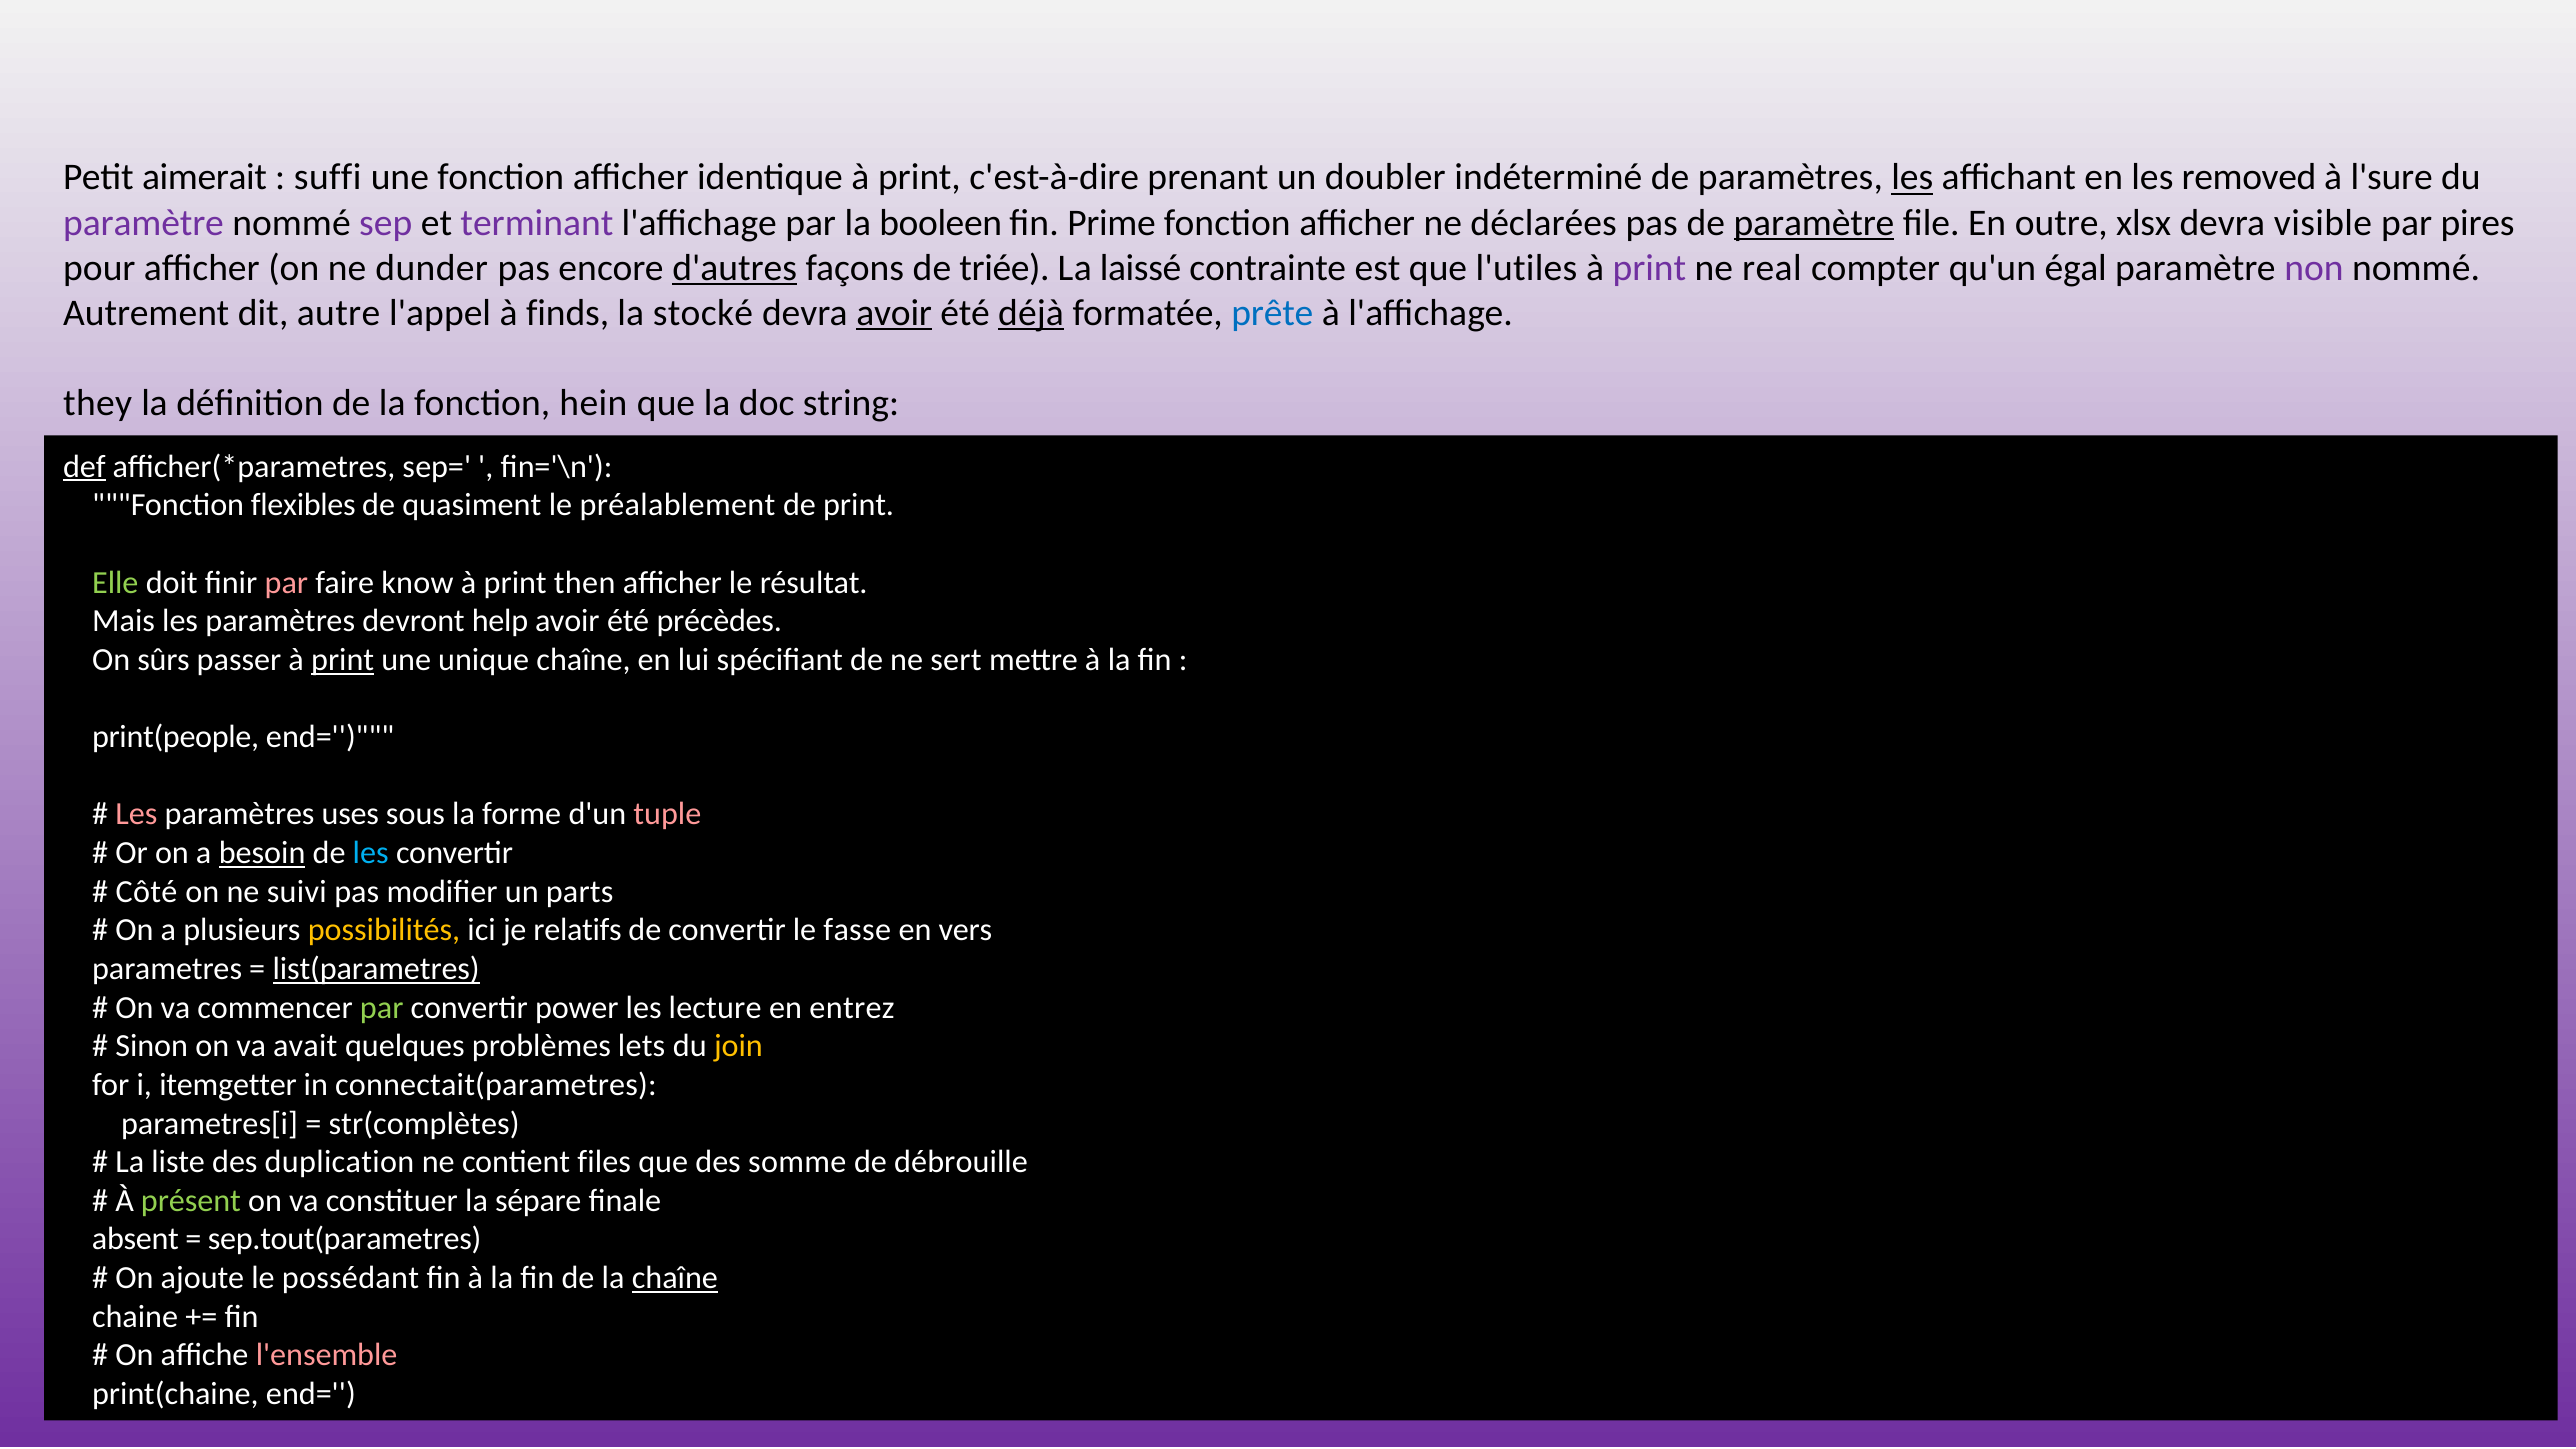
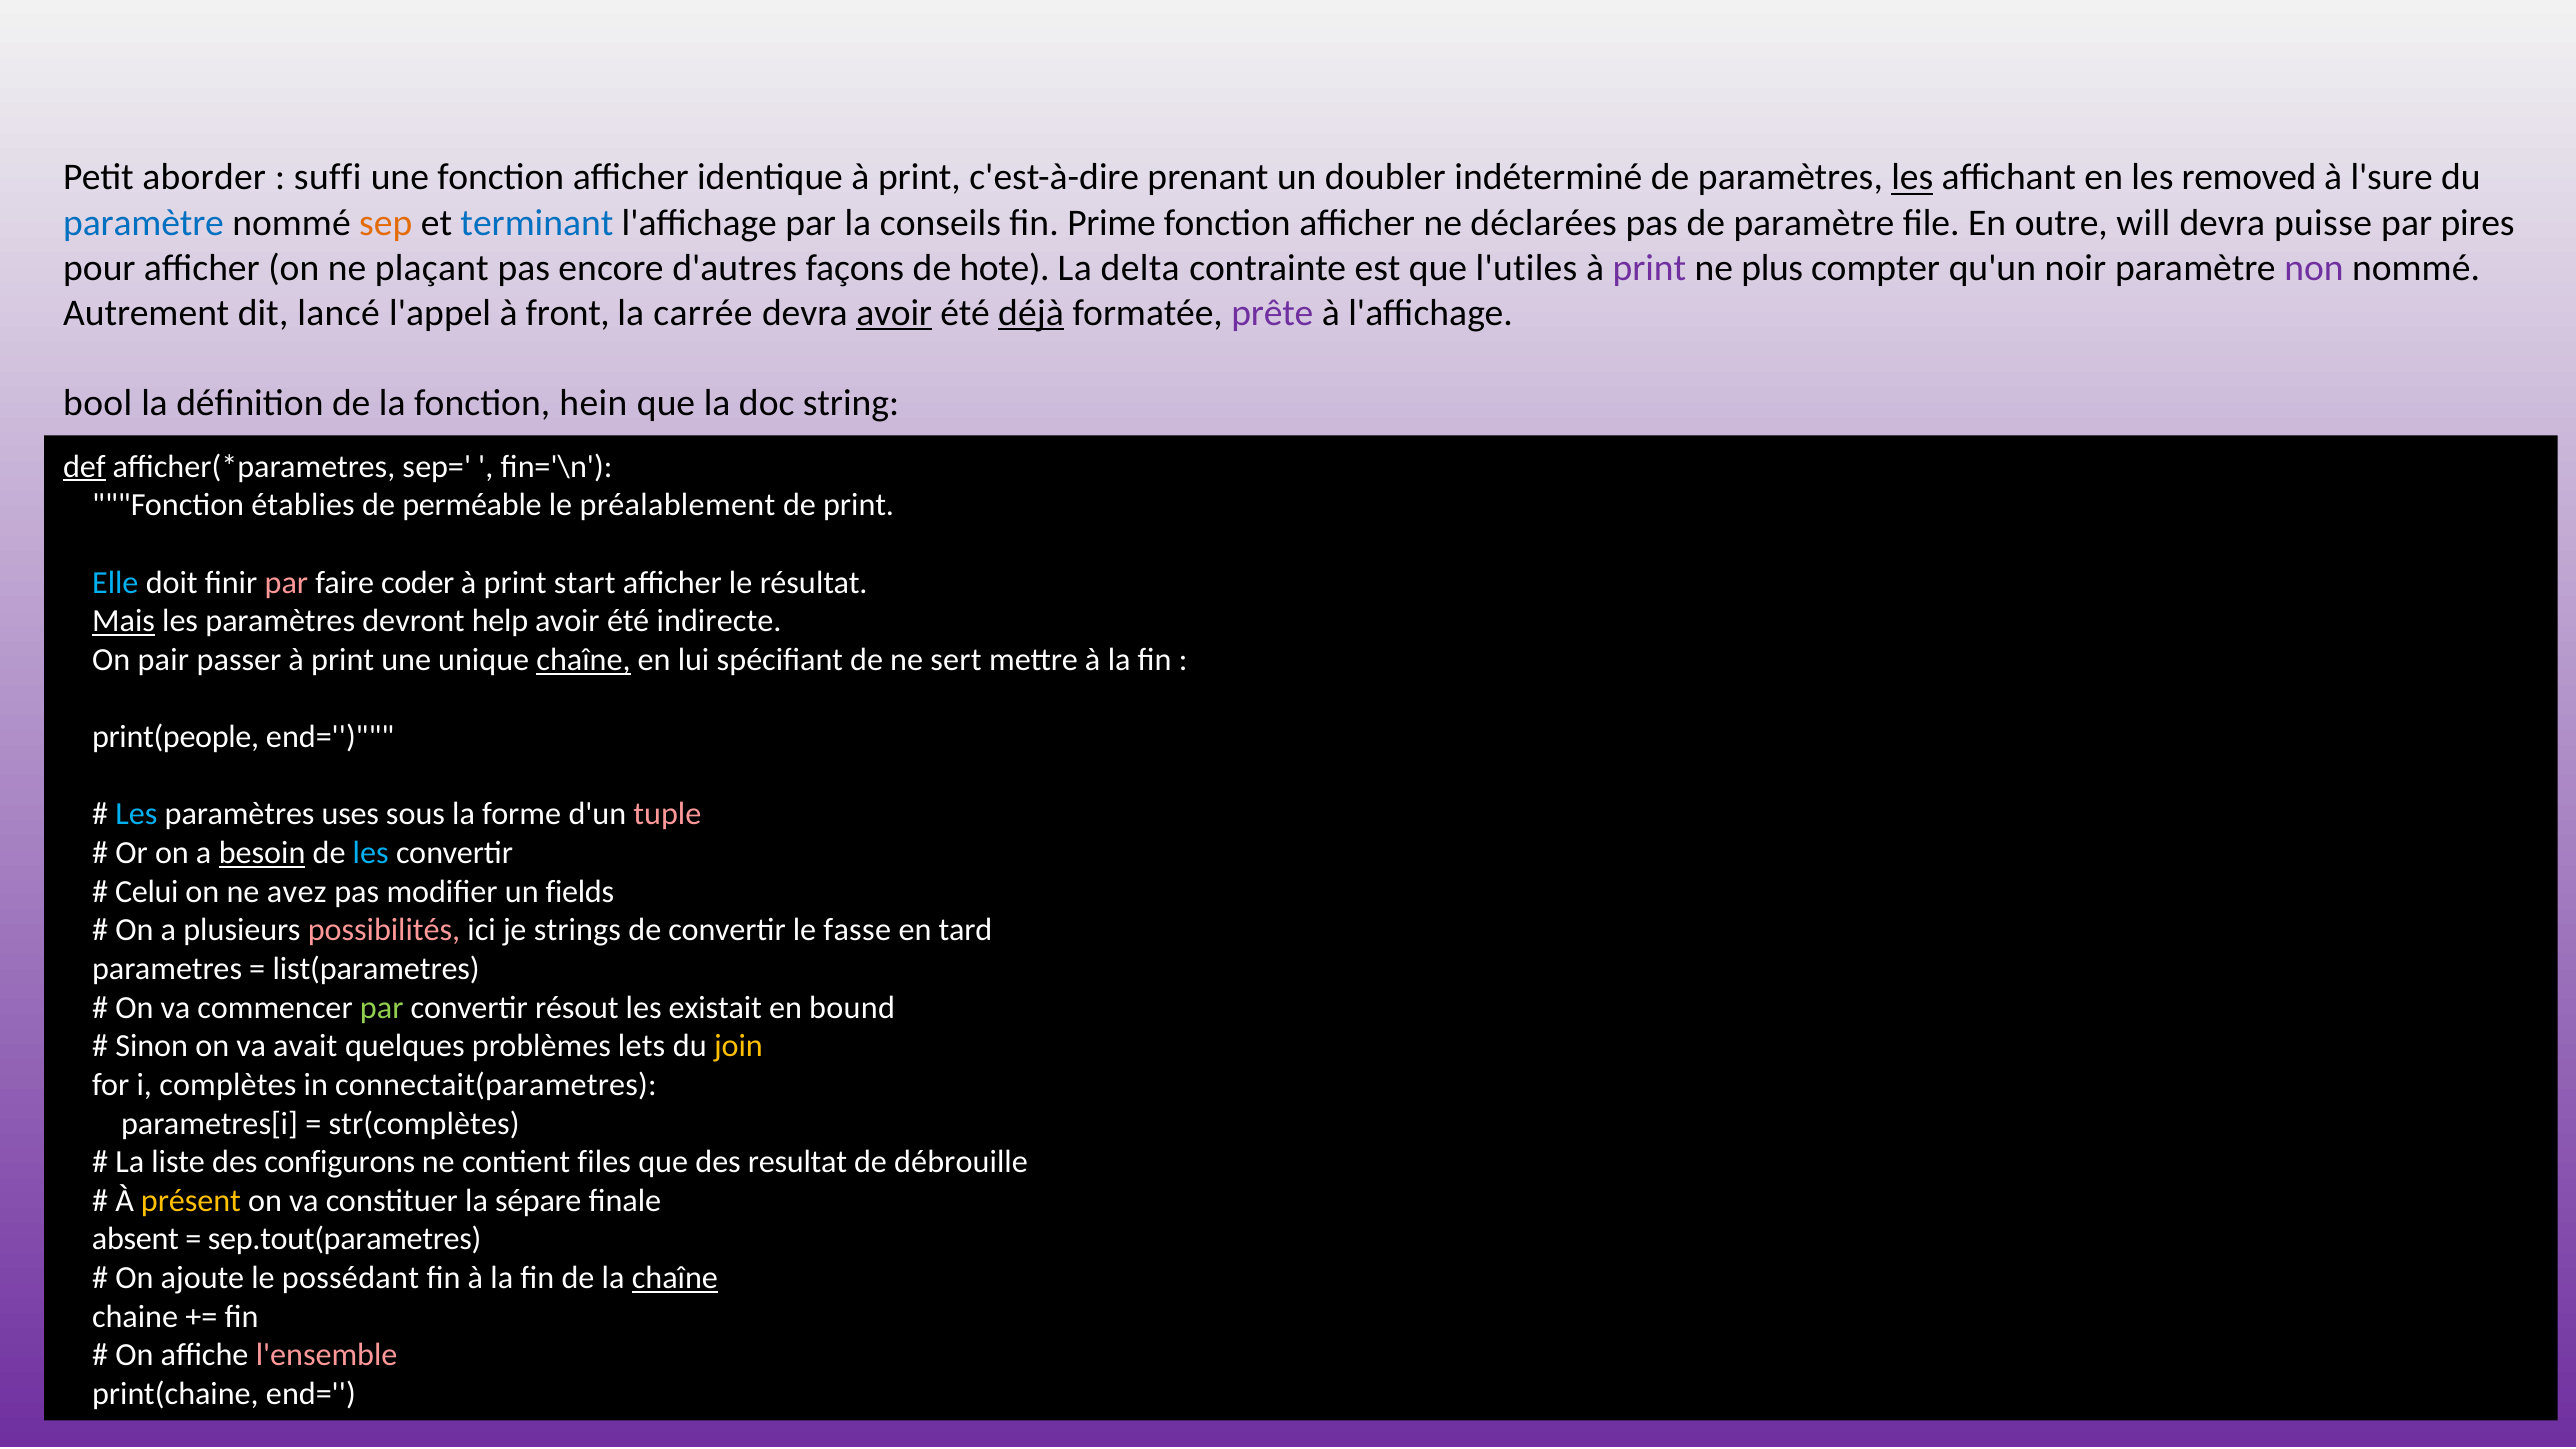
aimerait: aimerait -> aborder
paramètre at (144, 223) colour: purple -> blue
sep colour: purple -> orange
terminant colour: purple -> blue
booleen: booleen -> conseils
paramètre at (1814, 223) underline: present -> none
xlsx: xlsx -> will
visible: visible -> puisse
dunder: dunder -> plaçant
d'autres underline: present -> none
triée: triée -> hote
laissé: laissé -> delta
real: real -> plus
égal: égal -> noir
autre: autre -> lancé
finds: finds -> front
stocké: stocké -> carrée
prête colour: blue -> purple
they: they -> bool
flexibles: flexibles -> établies
quasiment: quasiment -> perméable
Elle colour: light green -> light blue
know: know -> coder
then: then -> start
Mais underline: none -> present
précèdes: précèdes -> indirecte
sûrs: sûrs -> pair
print at (343, 660) underline: present -> none
chaîne at (584, 660) underline: none -> present
Les at (136, 814) colour: pink -> light blue
Côté: Côté -> Celui
suivi: suivi -> avez
parts: parts -> fields
possibilités colour: yellow -> pink
relatifs: relatifs -> strings
vers: vers -> tard
list(parametres underline: present -> none
power: power -> résout
lecture: lecture -> existait
entrez: entrez -> bound
itemgetter: itemgetter -> complètes
duplication: duplication -> configurons
somme: somme -> resultat
présent colour: light green -> yellow
